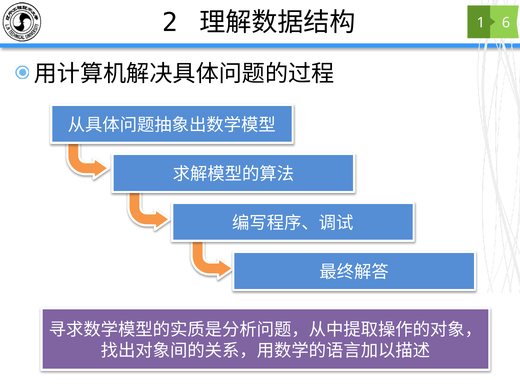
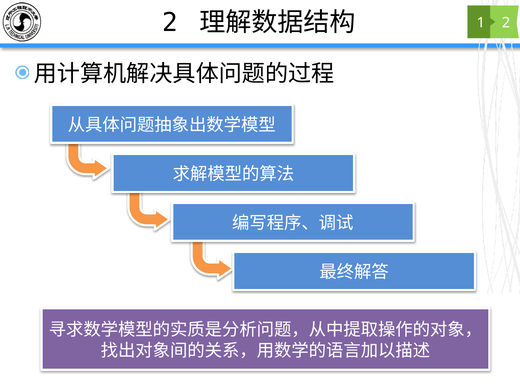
6 at (506, 23): 6 -> 2
